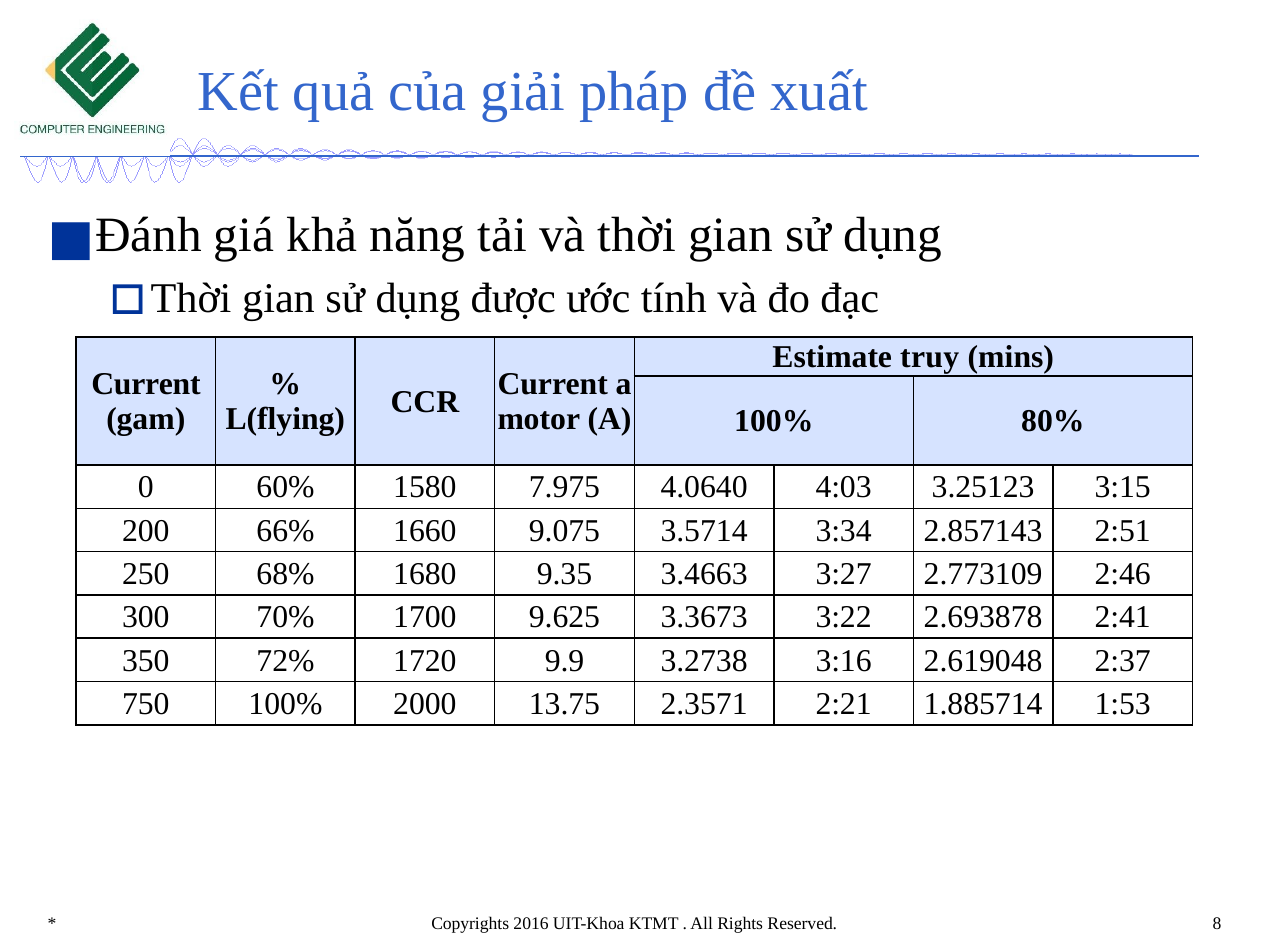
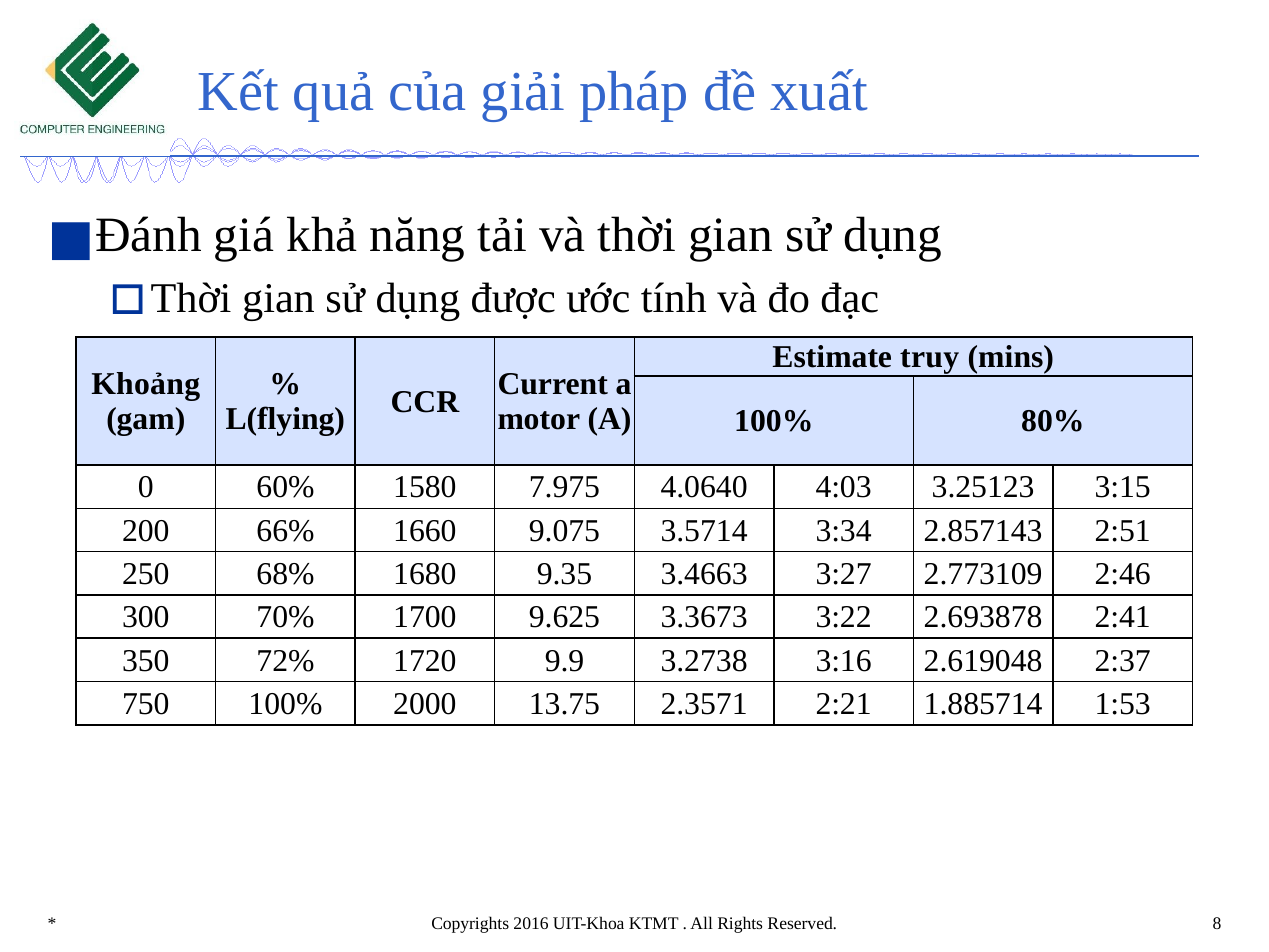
Current at (146, 384): Current -> Khoảng
